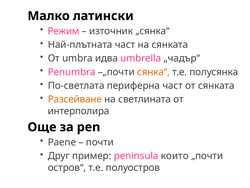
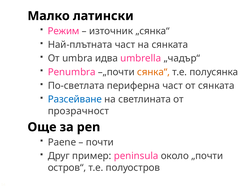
Разсейване colour: orange -> blue
интерполира: интерполира -> прозрачност
които: които -> около
